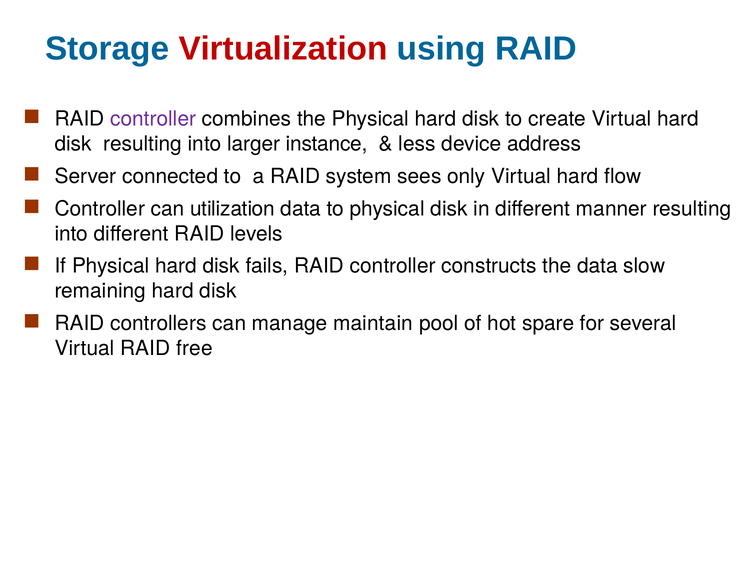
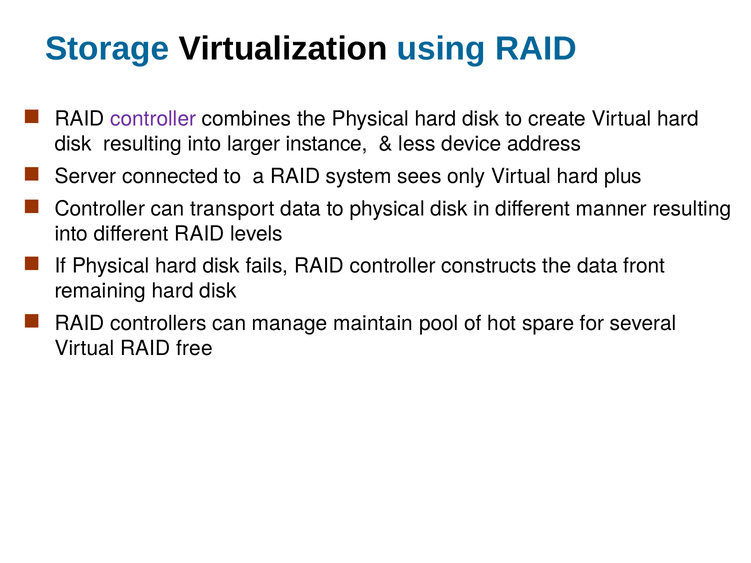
Virtualization colour: red -> black
flow: flow -> plus
utilization: utilization -> transport
slow: slow -> front
